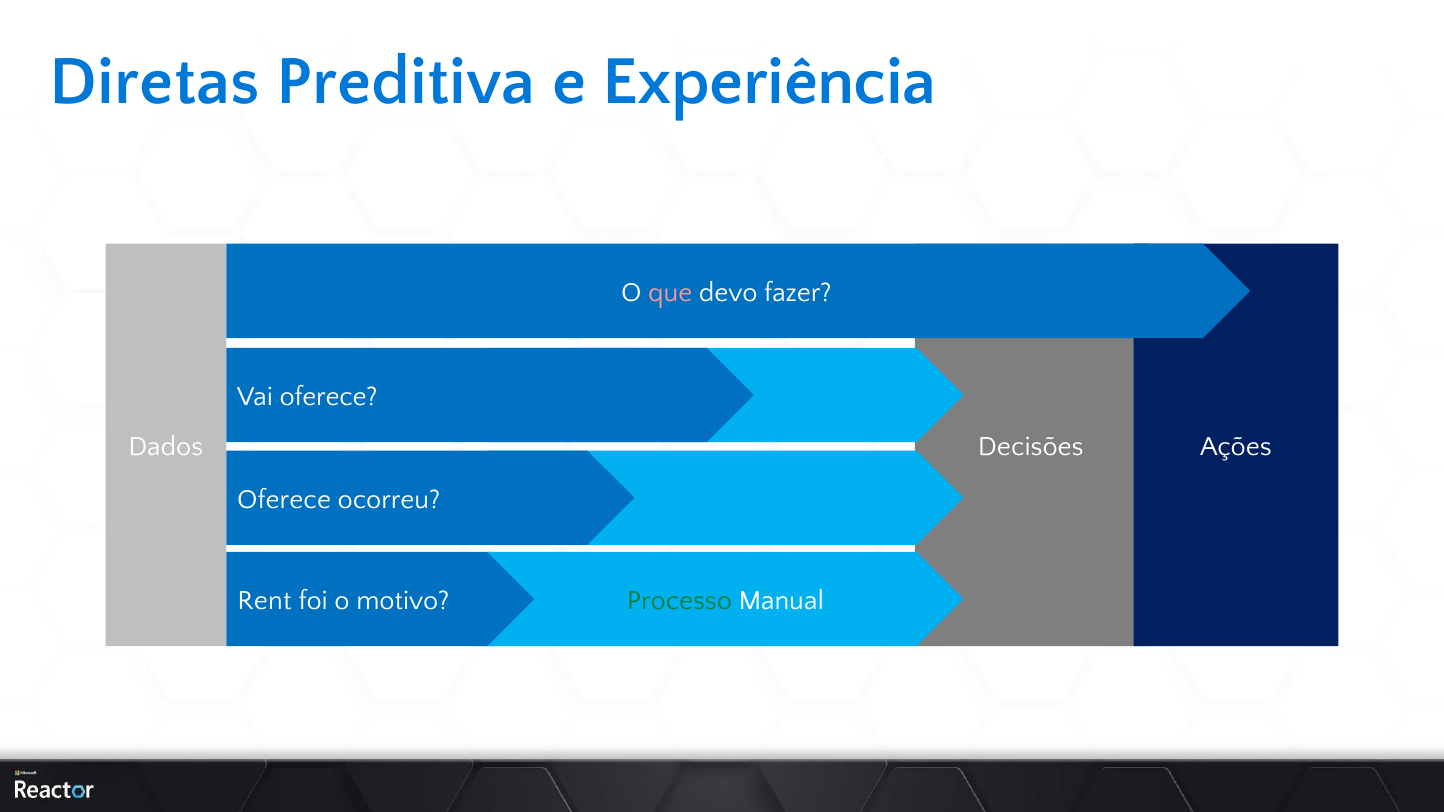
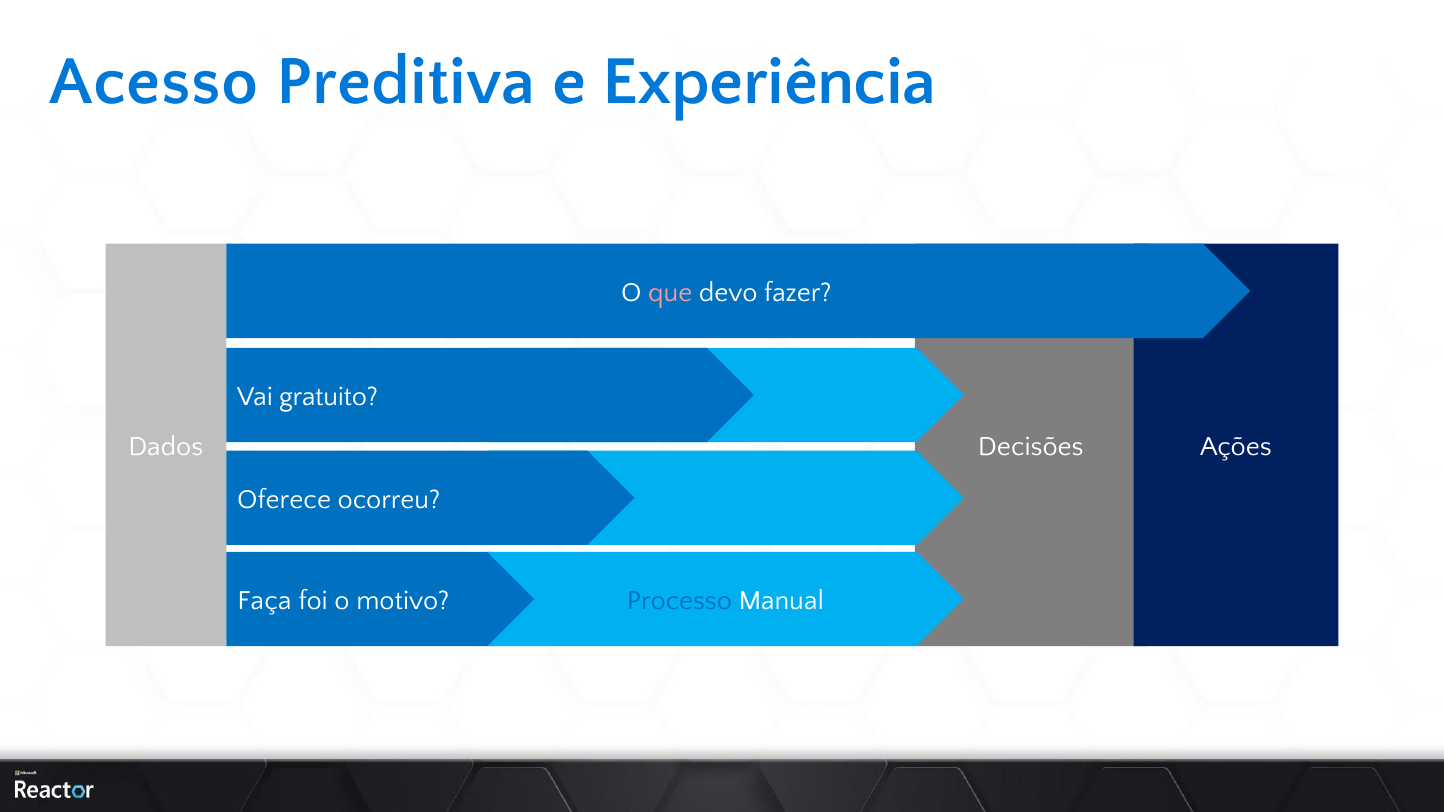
Diretas: Diretas -> Acesso
Vai oferece: oferece -> gratuito
Rent: Rent -> Faça
Processo colour: green -> blue
